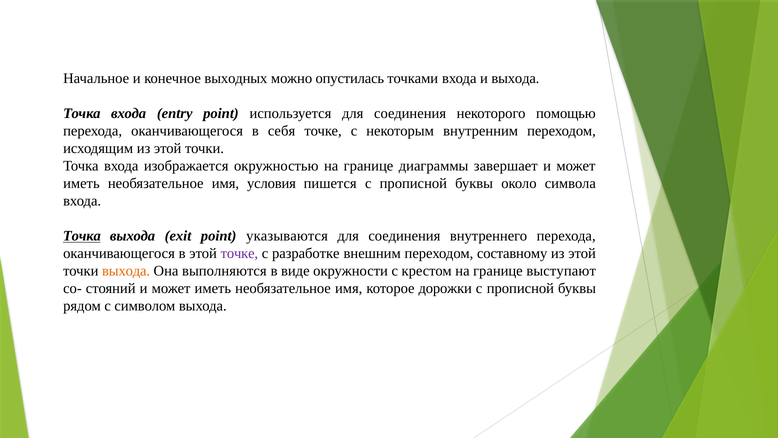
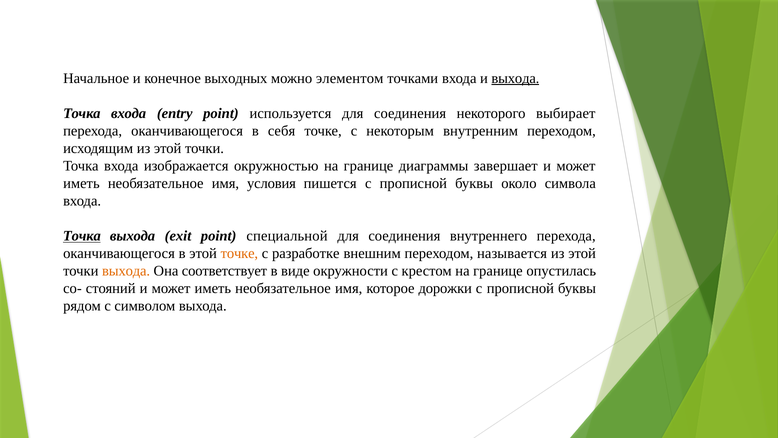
опустилась: опустилась -> элементом
выхода at (515, 78) underline: none -> present
помощью: помощью -> выбирает
указываются: указываются -> специальной
точке at (239, 253) colour: purple -> orange
составному: составному -> называется
выполняются: выполняются -> соответствует
выступают: выступают -> опустилась
